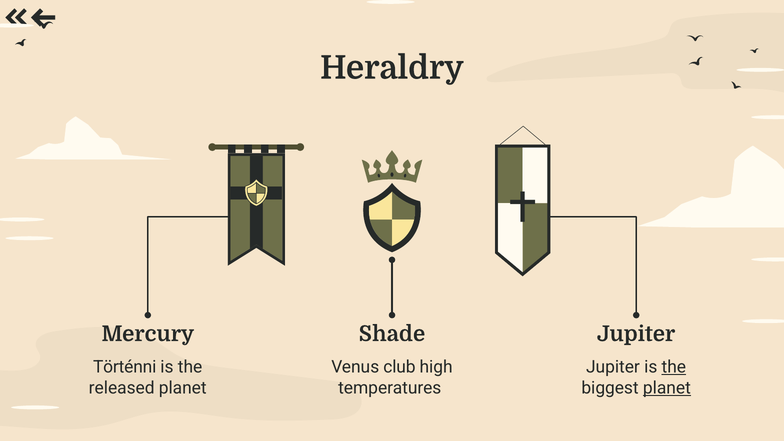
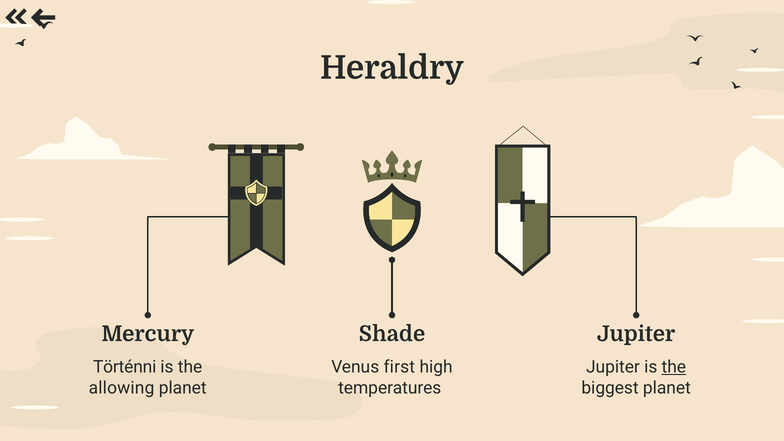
club: club -> first
released: released -> allowing
planet at (667, 388) underline: present -> none
